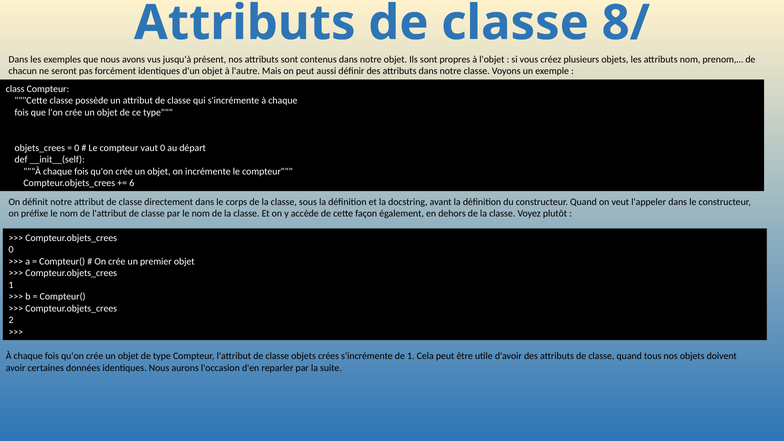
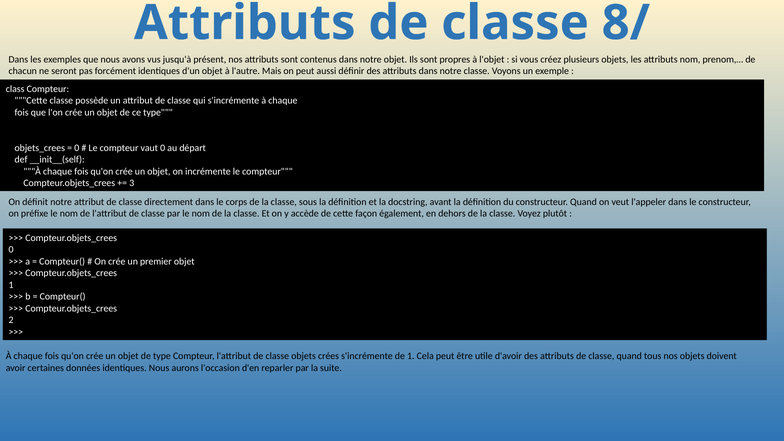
6: 6 -> 3
